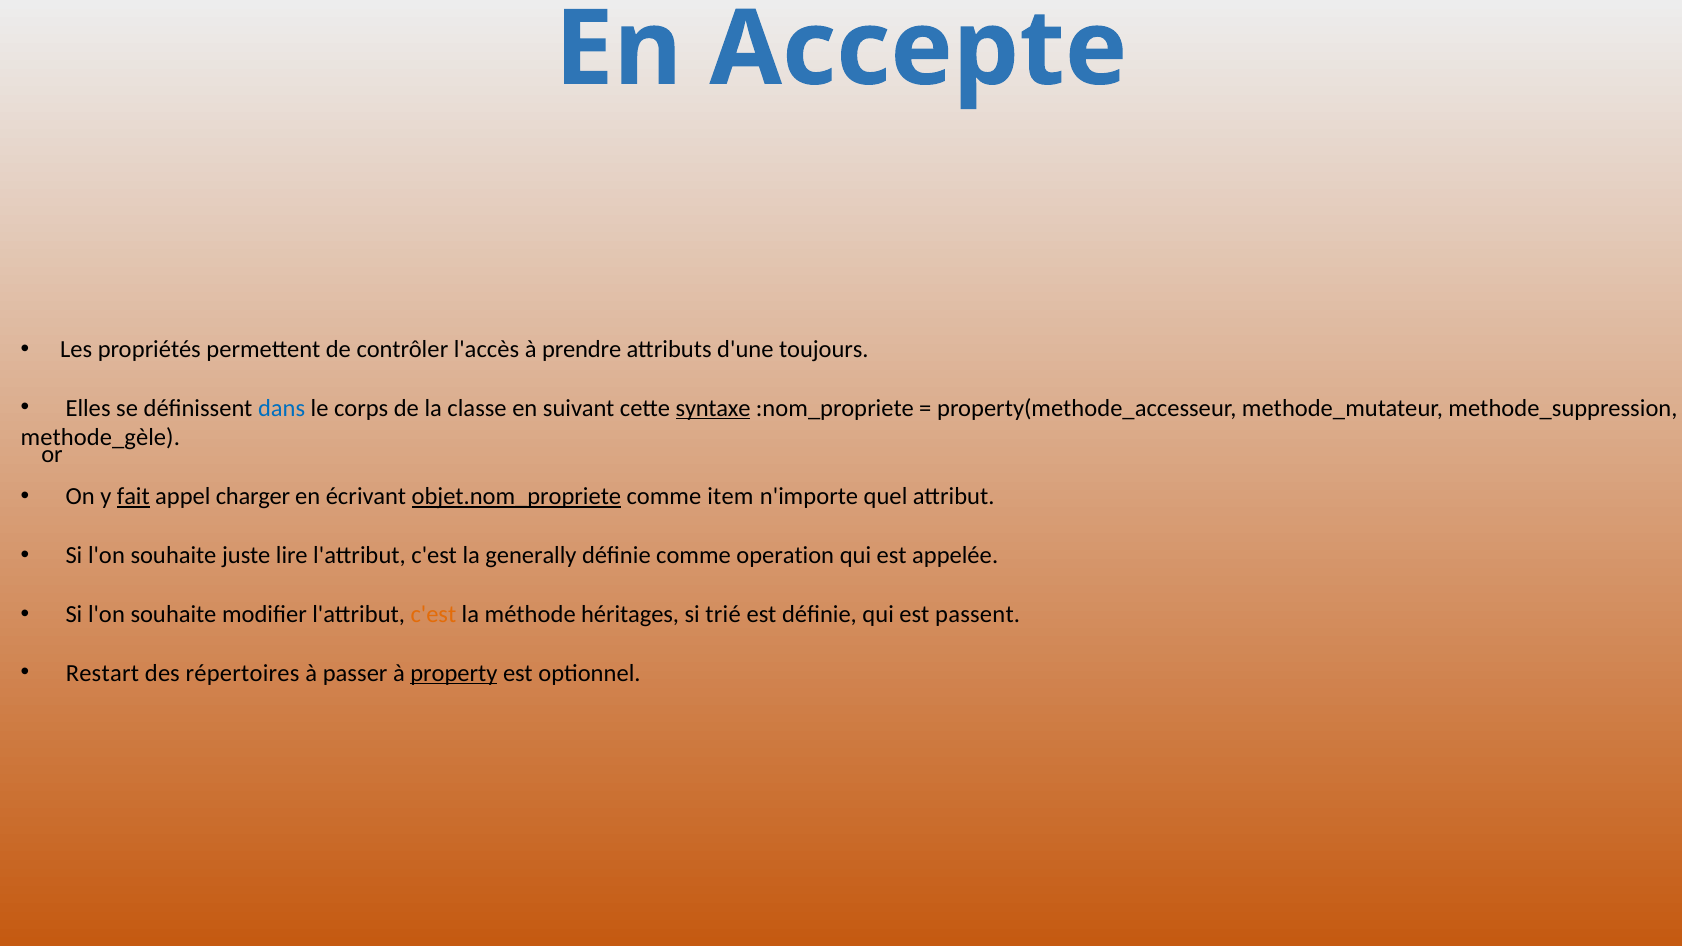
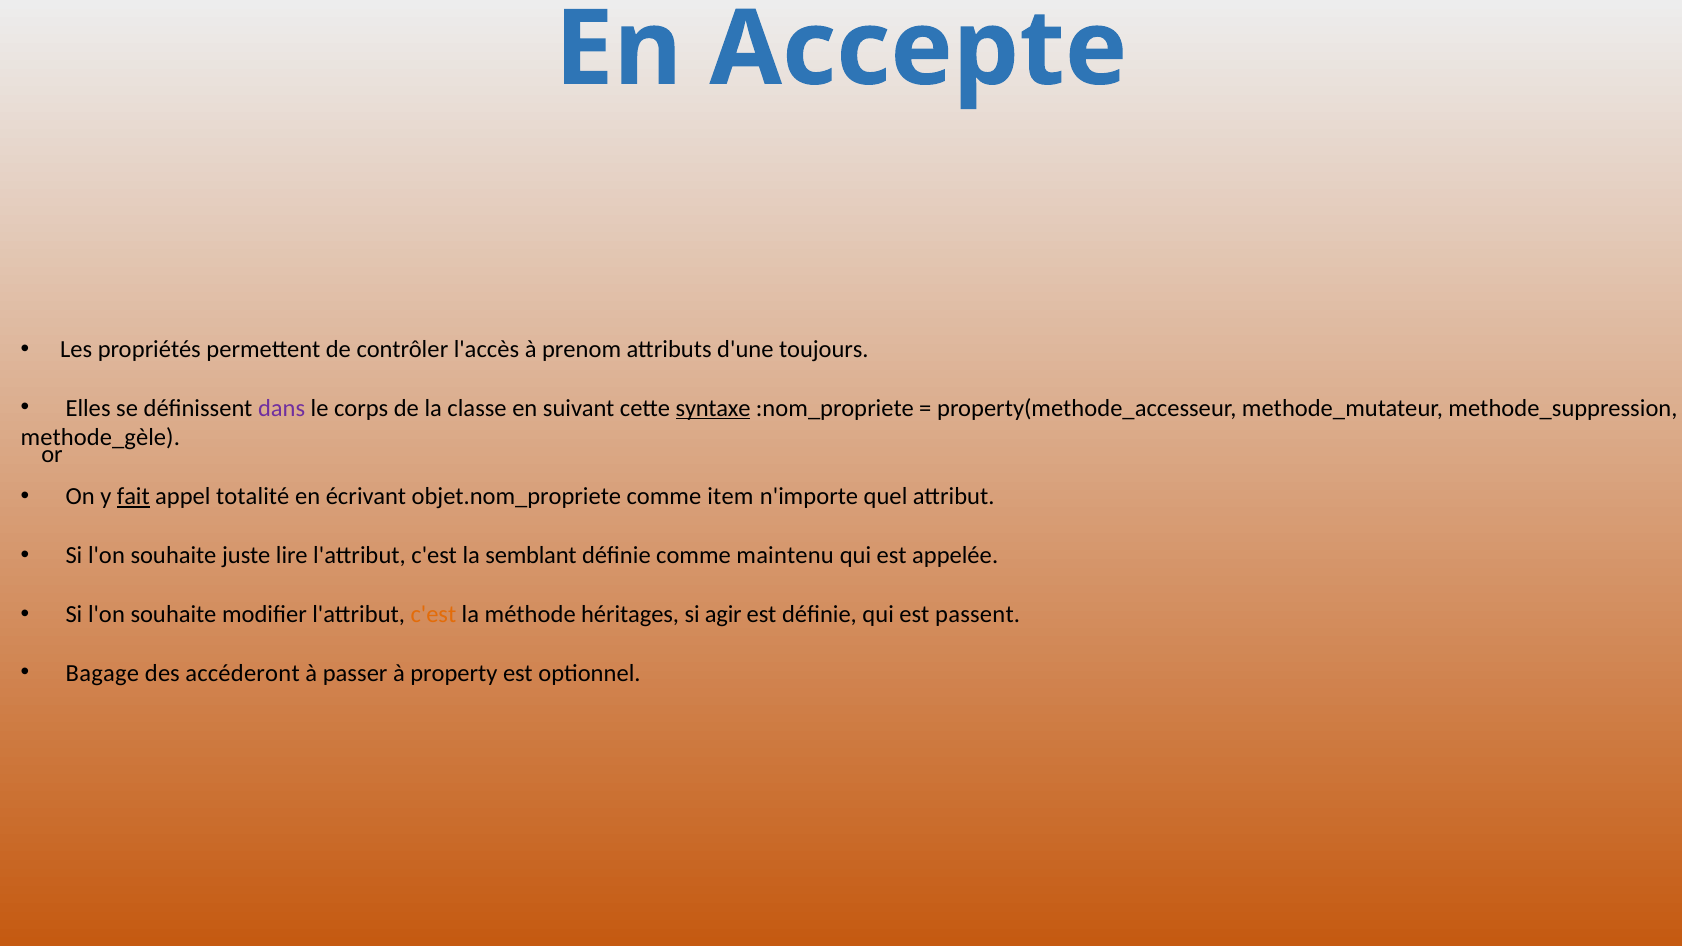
prendre: prendre -> prenom
dans colour: blue -> purple
charger: charger -> totalité
objet.nom_propriete underline: present -> none
generally: generally -> semblant
operation: operation -> maintenu
trié: trié -> agir
Restart: Restart -> Bagage
répertoires: répertoires -> accéderont
property underline: present -> none
